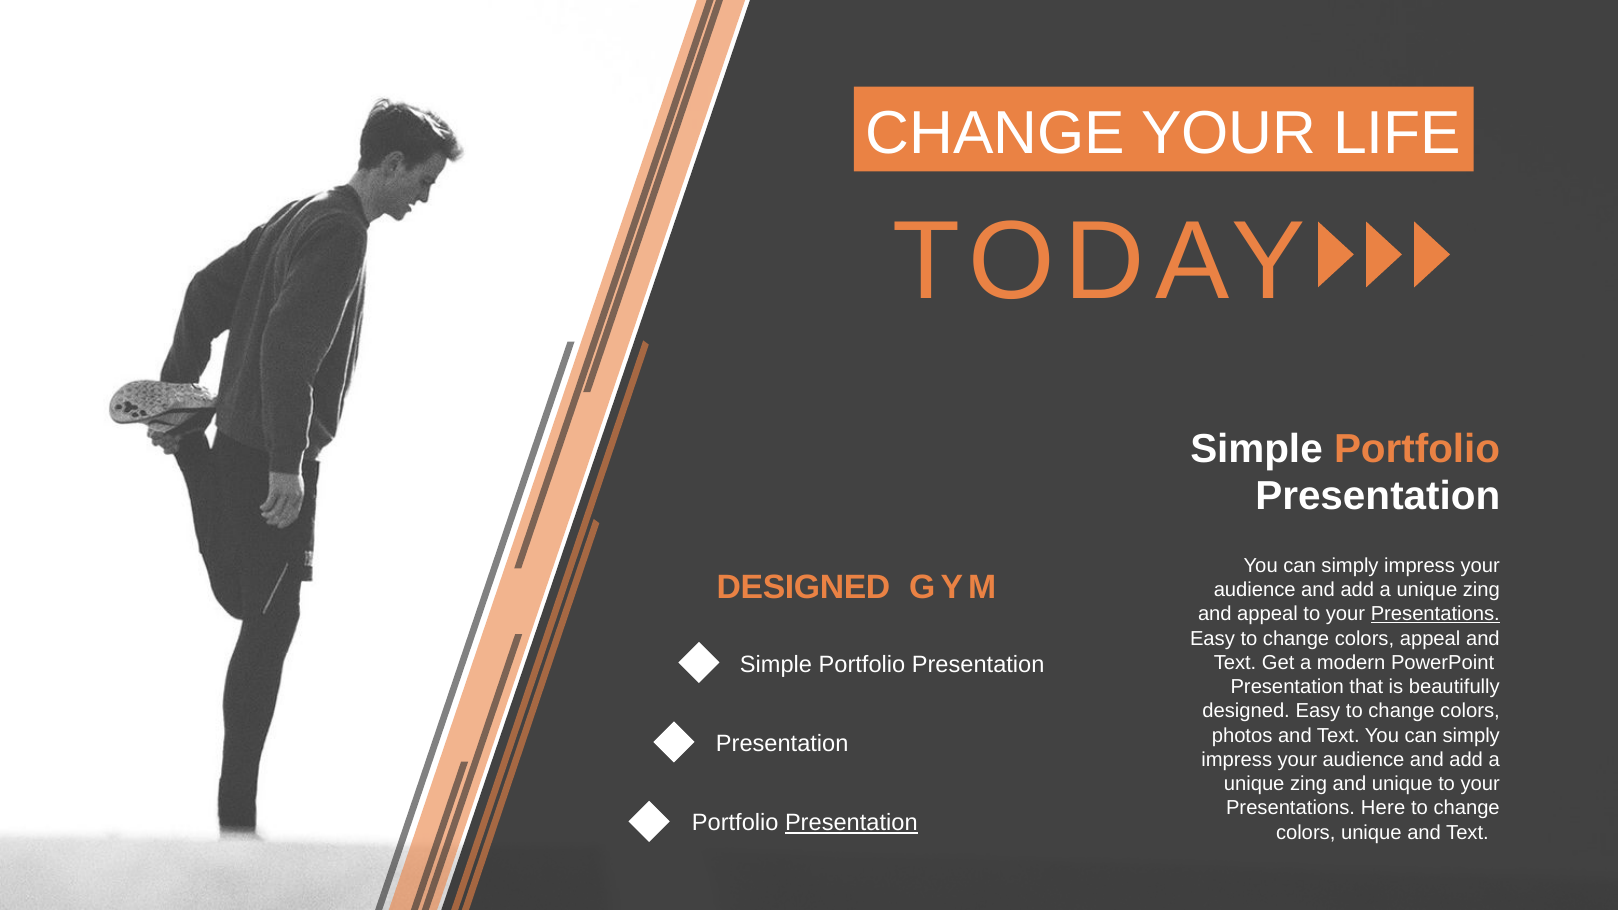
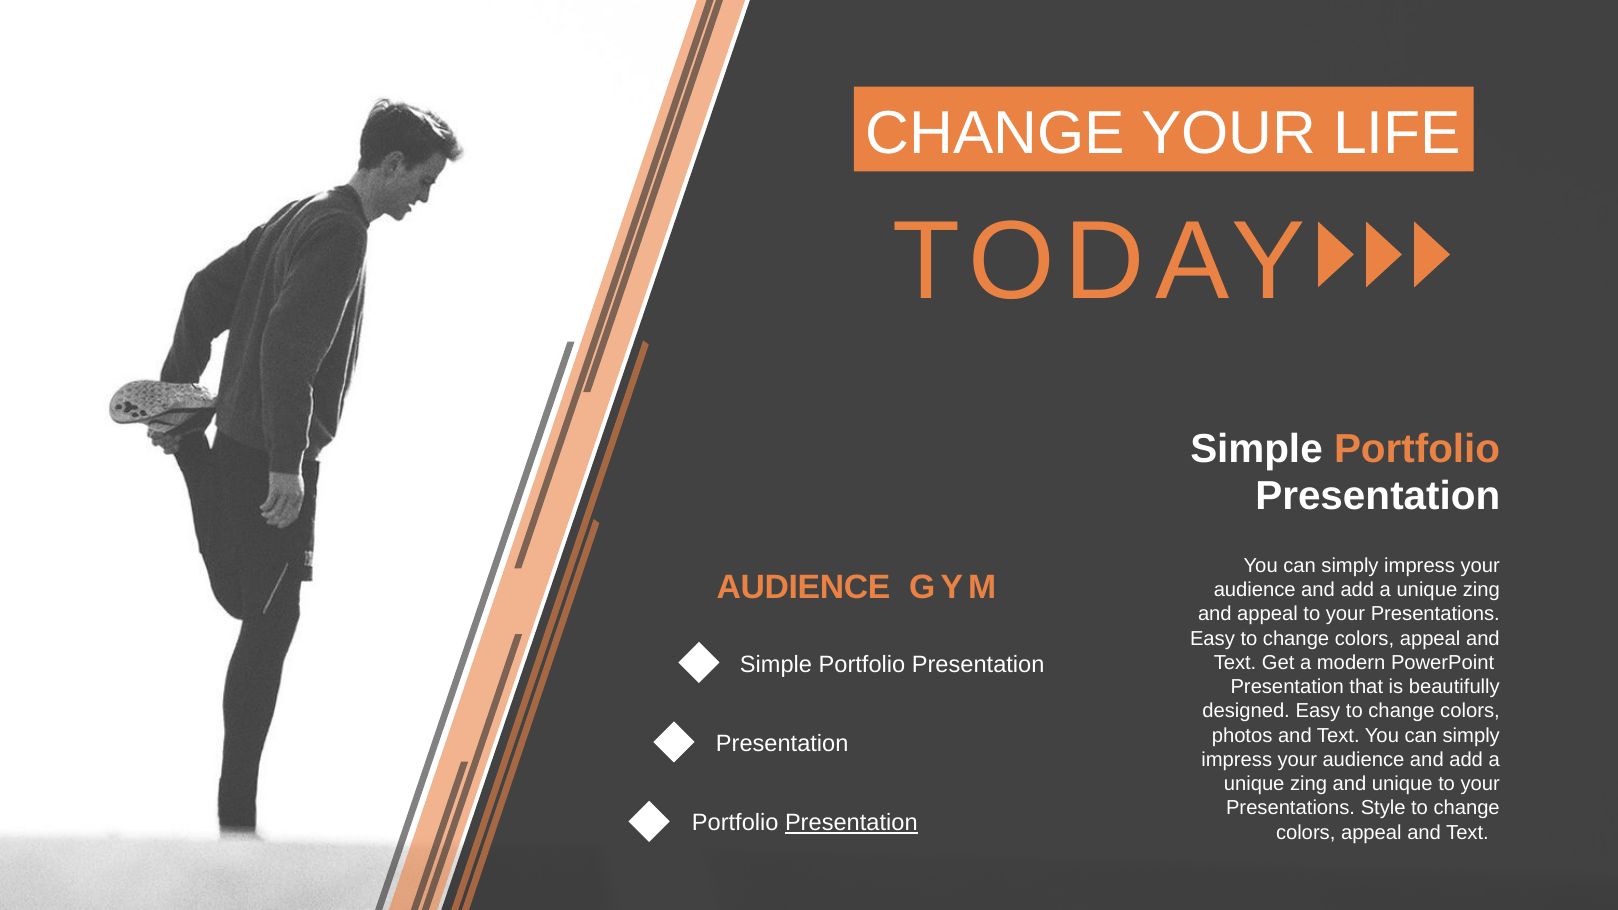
DESIGNED at (804, 587): DESIGNED -> AUDIENCE
Presentations at (1435, 614) underline: present -> none
Here: Here -> Style
unique at (1371, 833): unique -> appeal
